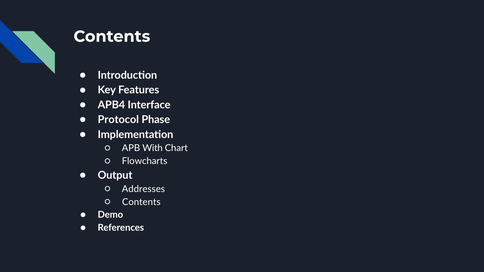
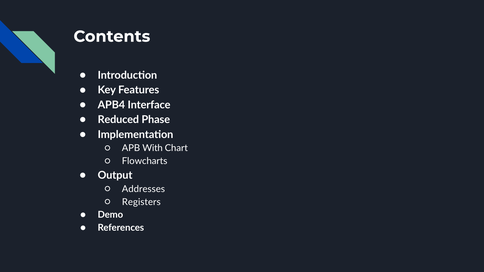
Protocol: Protocol -> Reduced
Contents at (141, 202): Contents -> Registers
